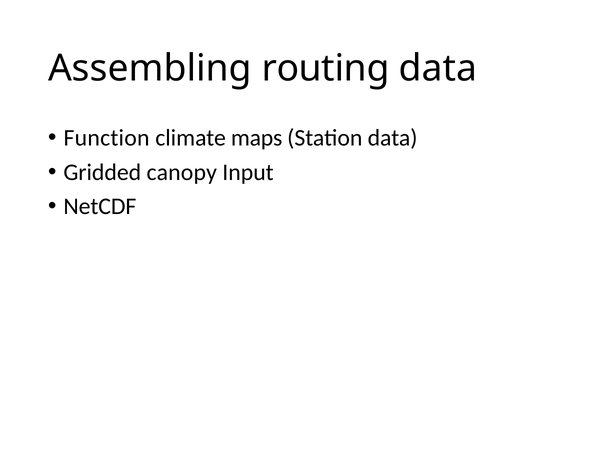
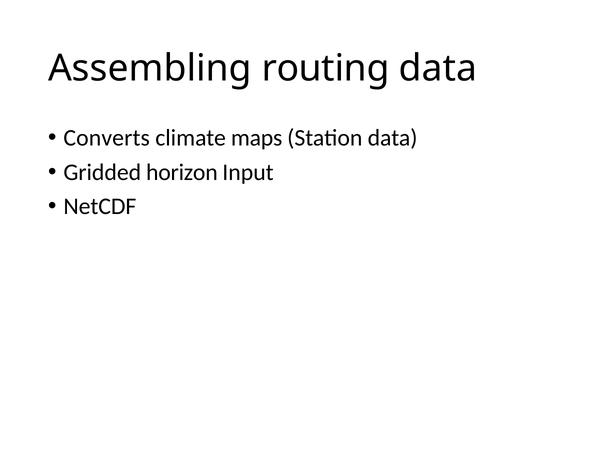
Function: Function -> Converts
canopy: canopy -> horizon
